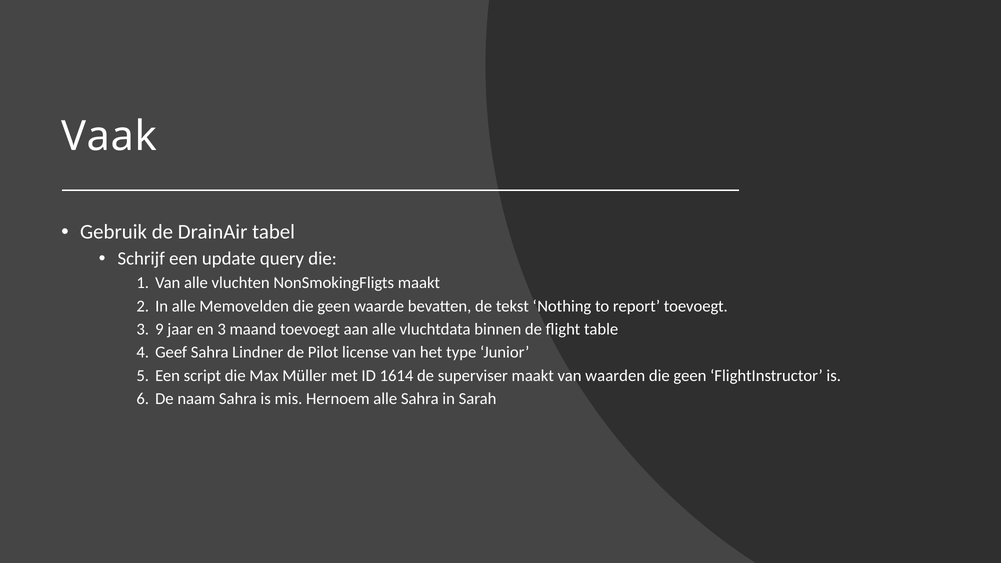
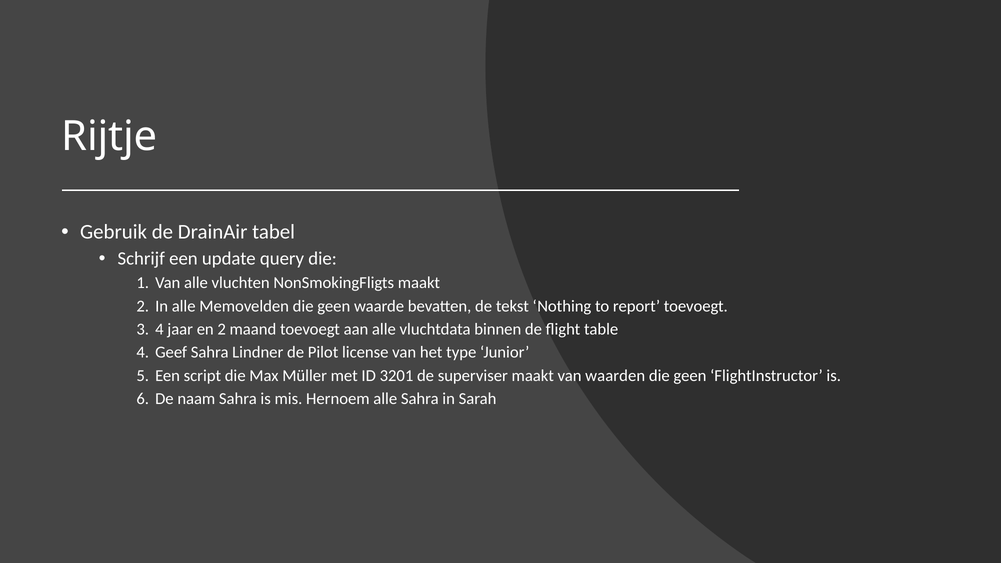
Vaak: Vaak -> Rijtje
9 at (159, 329): 9 -> 4
en 3: 3 -> 2
1614: 1614 -> 3201
